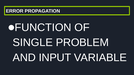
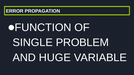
INPUT: INPUT -> HUGE
